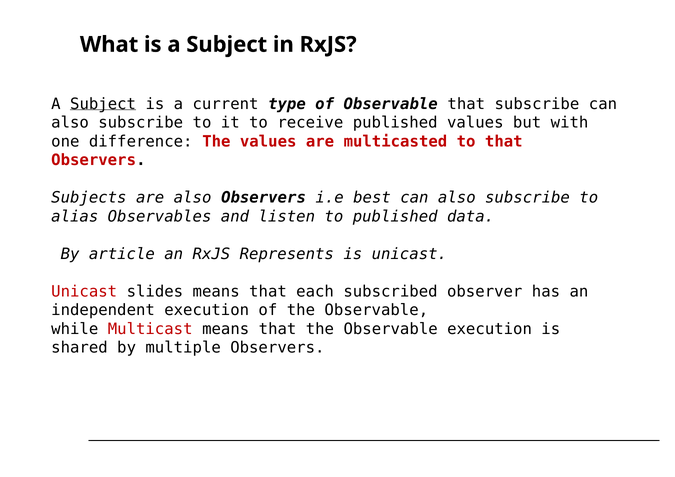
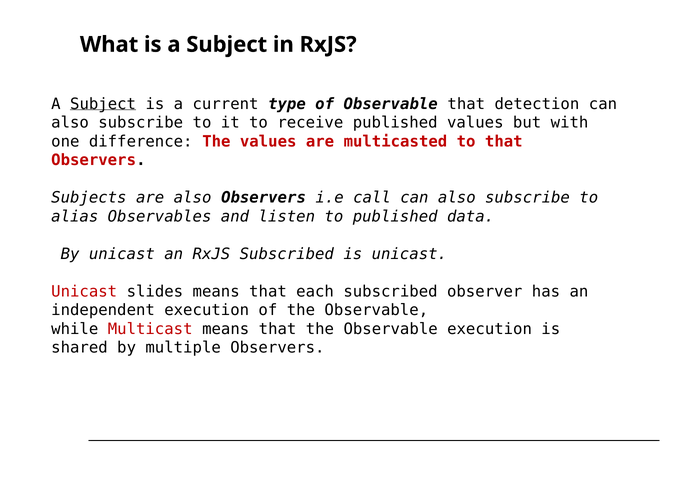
that subscribe: subscribe -> detection
best: best -> call
By article: article -> unicast
RxJS Represents: Represents -> Subscribed
